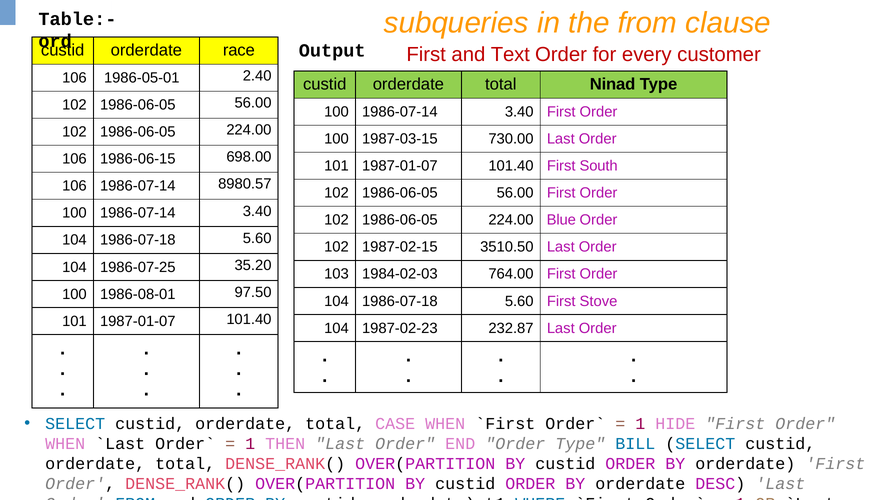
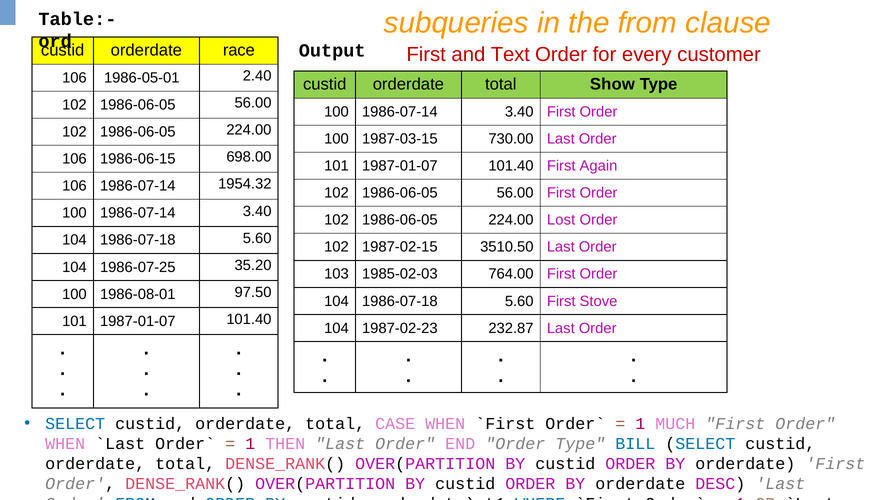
Ninad: Ninad -> Show
South: South -> Again
8980.57: 8980.57 -> 1954.32
Blue: Blue -> Lost
1984-02-03: 1984-02-03 -> 1985-02-03
HIDE: HIDE -> MUCH
